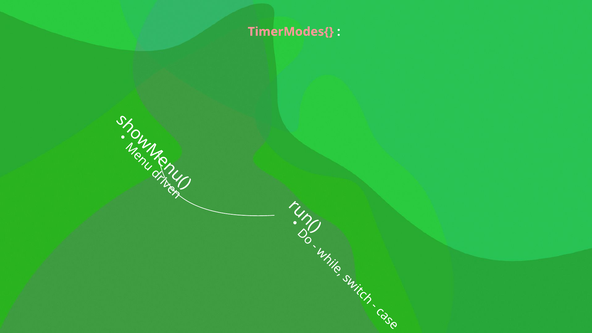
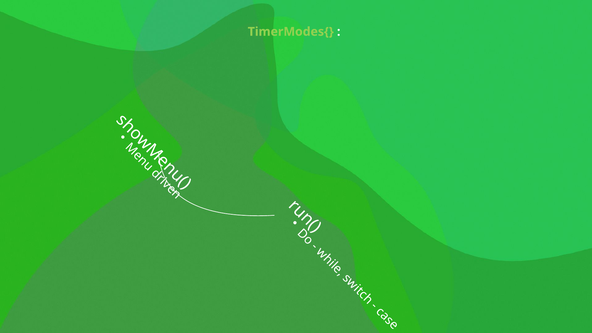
TimerModes{ colour: pink -> light green
